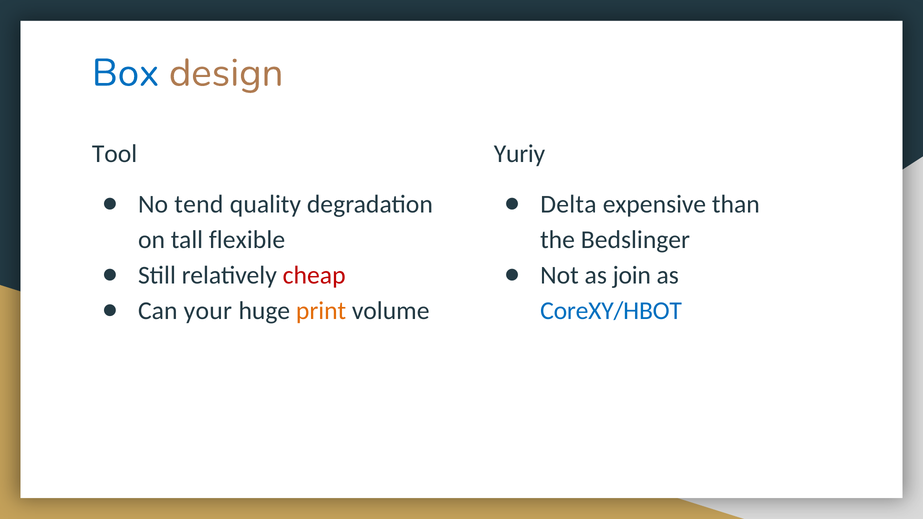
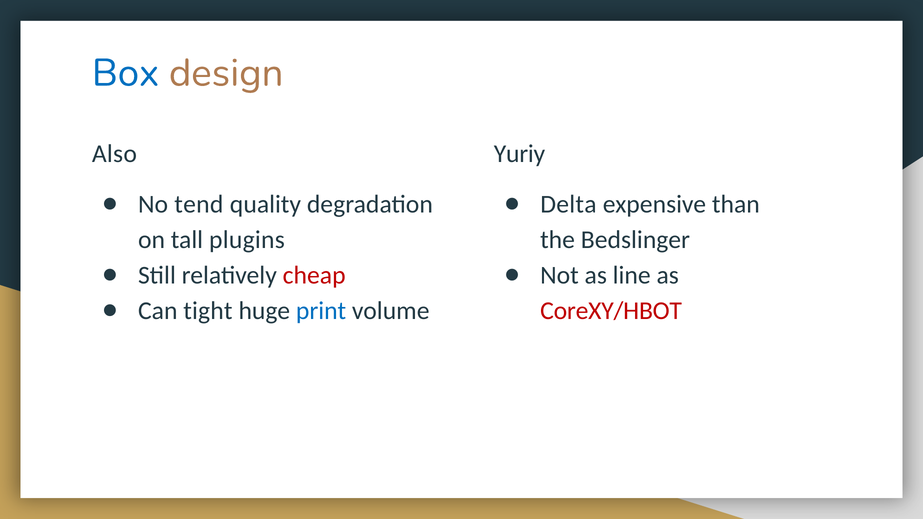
Tool: Tool -> Also
flexible: flexible -> plugins
join: join -> line
your: your -> tight
print colour: orange -> blue
CoreXY/HBOT colour: blue -> red
